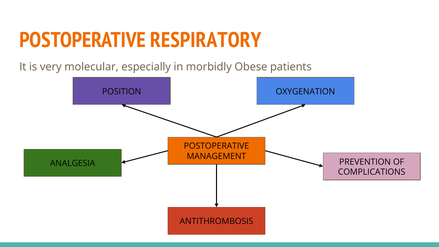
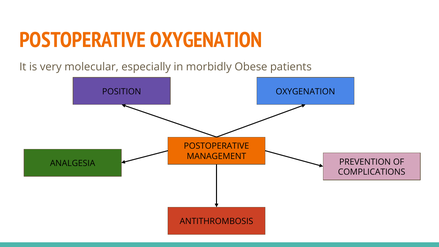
POSTOPERATIVE RESPIRATORY: RESPIRATORY -> OXYGENATION
